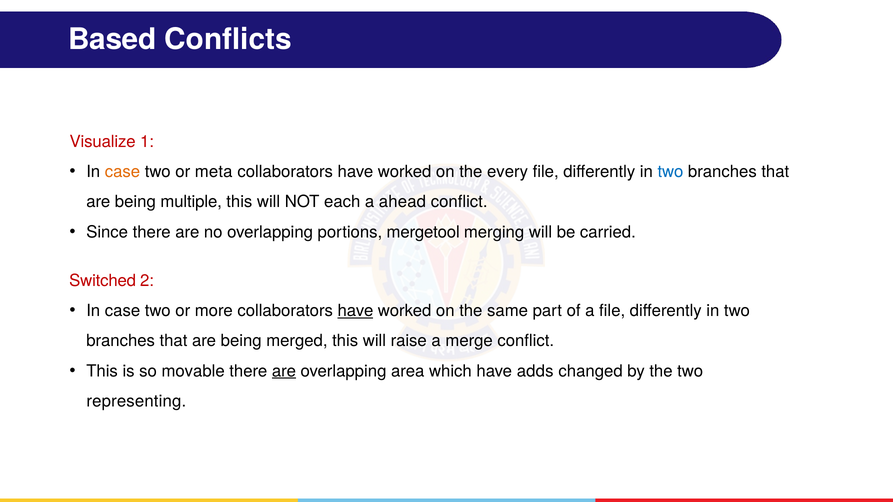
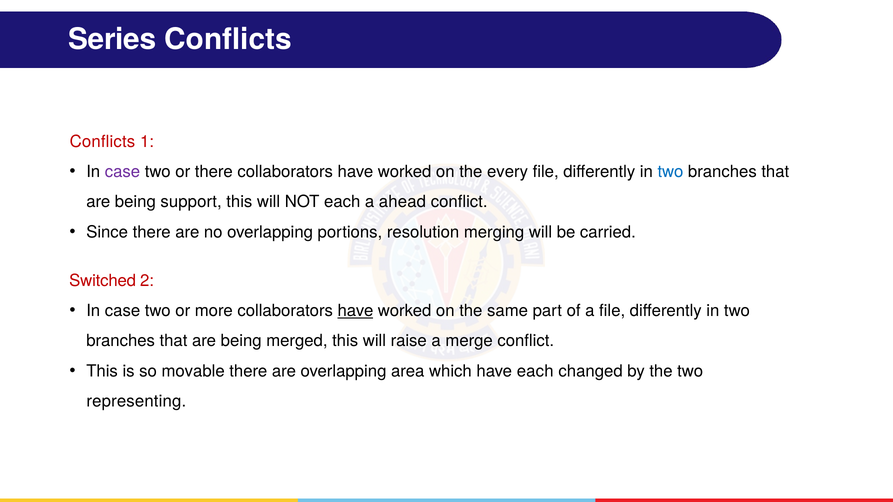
Based: Based -> Series
Visualize at (103, 142): Visualize -> Conflicts
case at (122, 172) colour: orange -> purple
or meta: meta -> there
multiple: multiple -> support
mergetool: mergetool -> resolution
are at (284, 371) underline: present -> none
have adds: adds -> each
